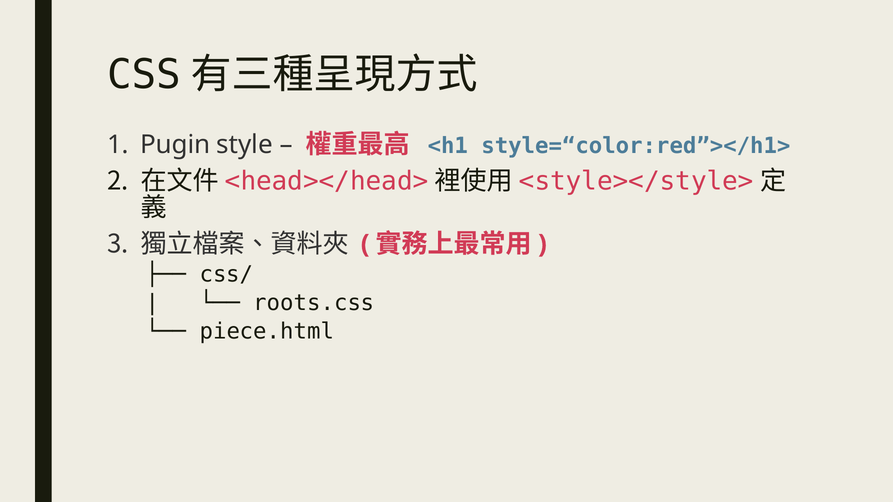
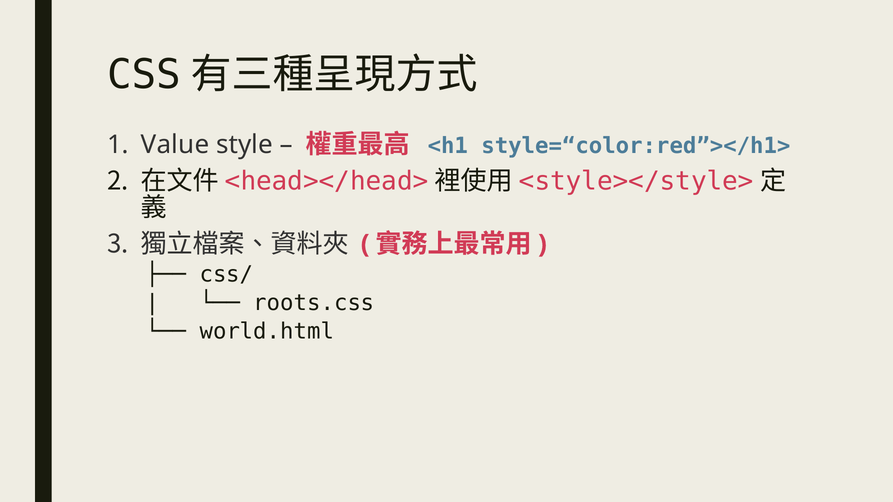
Pugin: Pugin -> Value
piece.html: piece.html -> world.html
